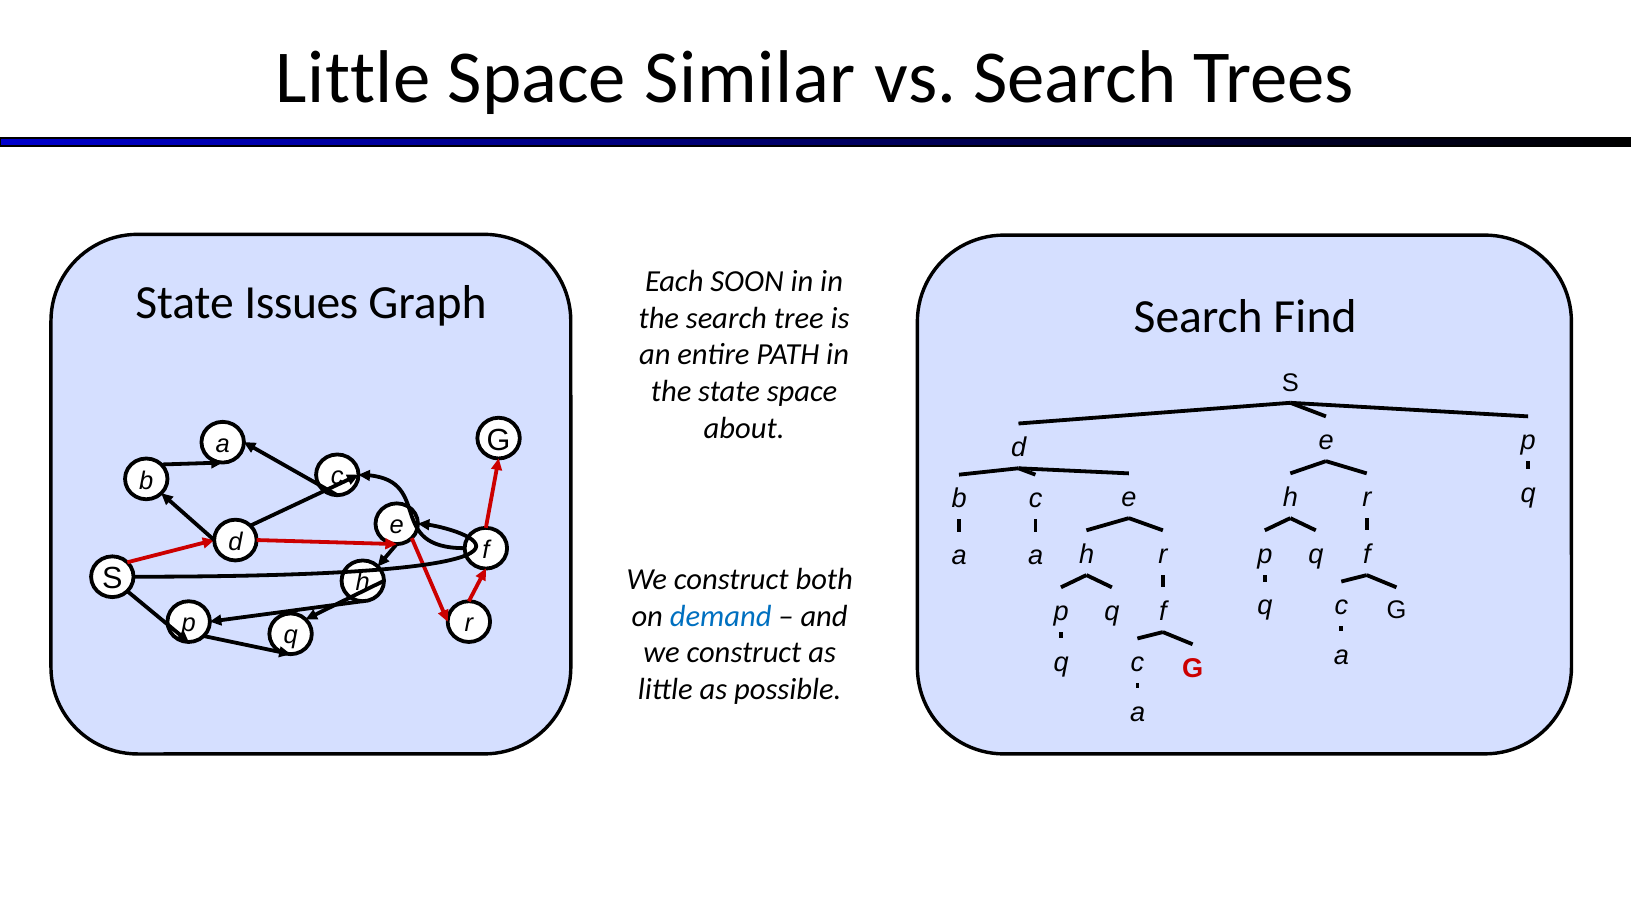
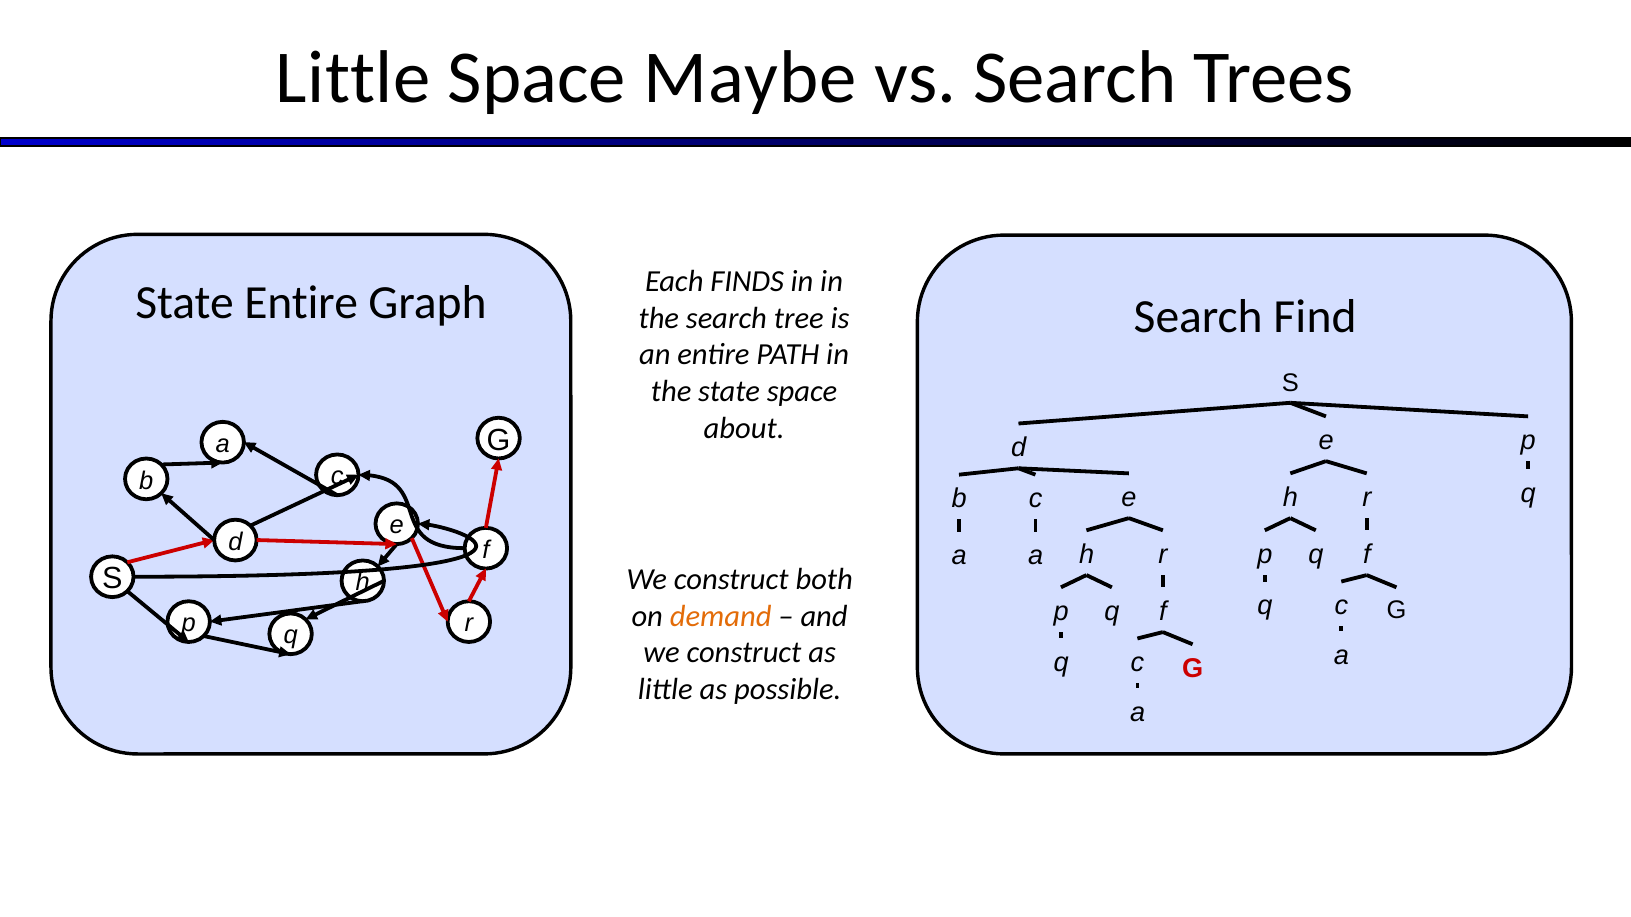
Similar: Similar -> Maybe
SOON: SOON -> FINDS
State Issues: Issues -> Entire
demand colour: blue -> orange
